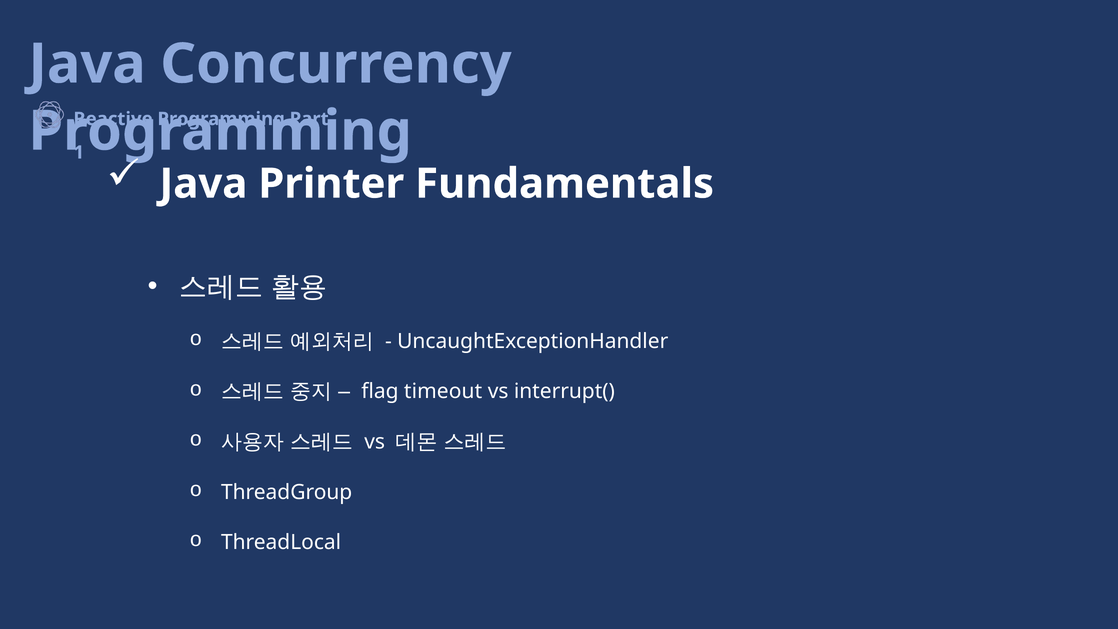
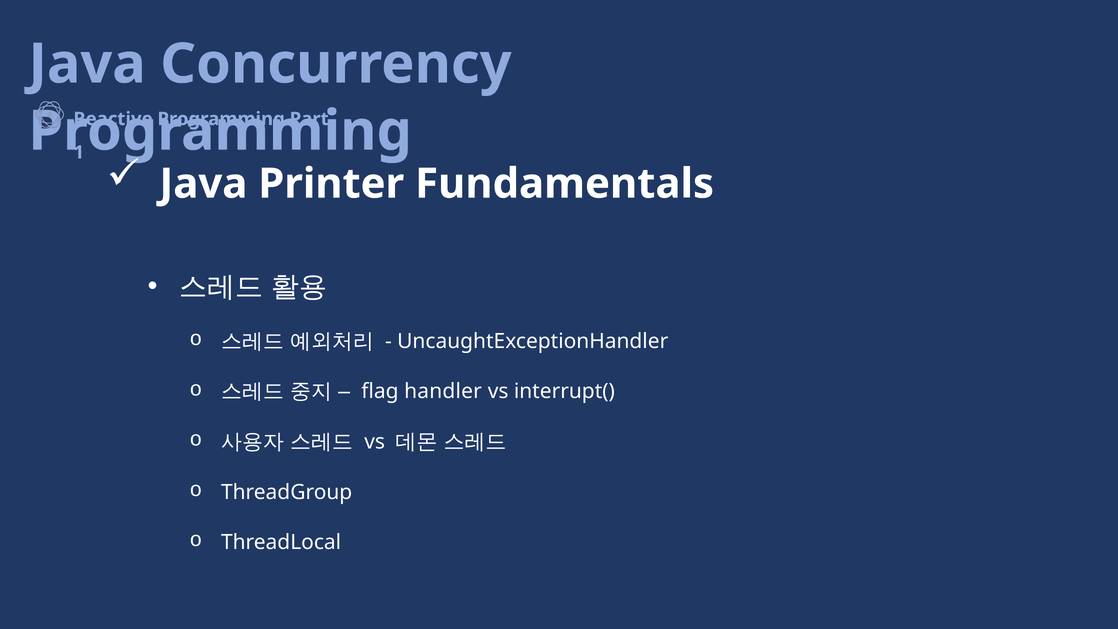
timeout: timeout -> handler
